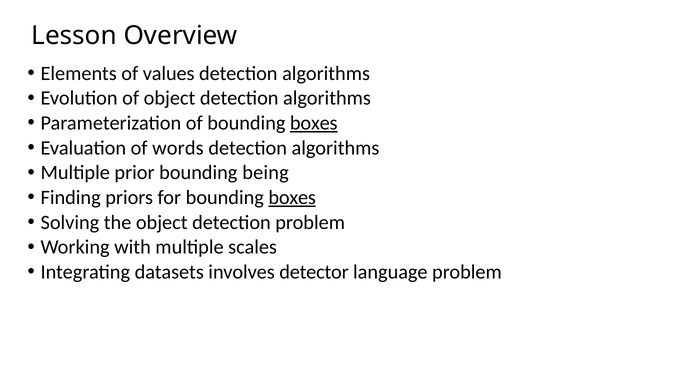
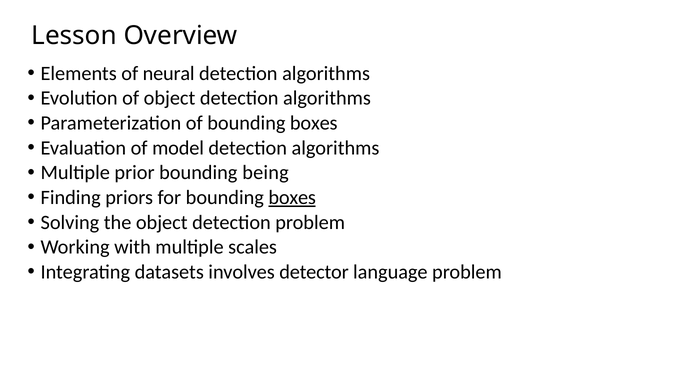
values: values -> neural
boxes at (314, 123) underline: present -> none
words: words -> model
